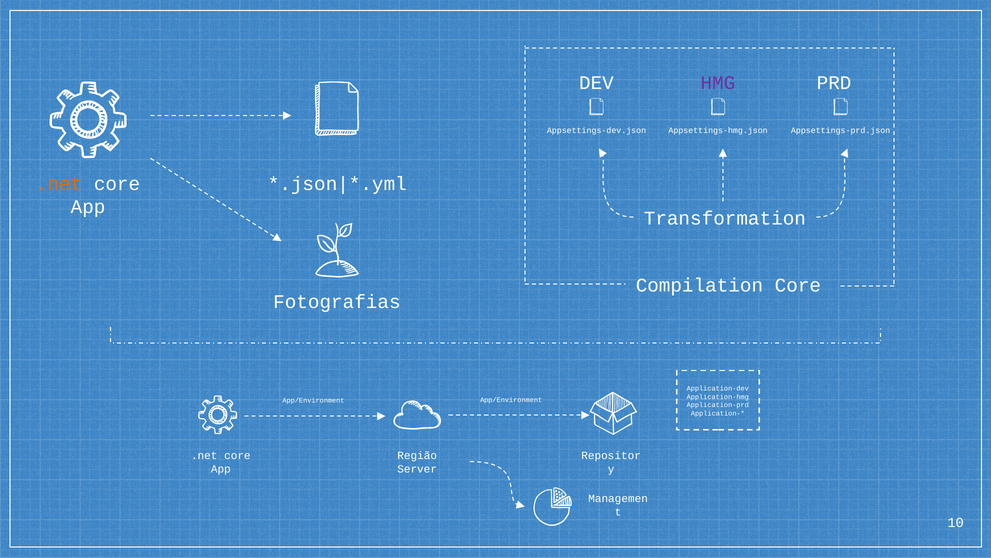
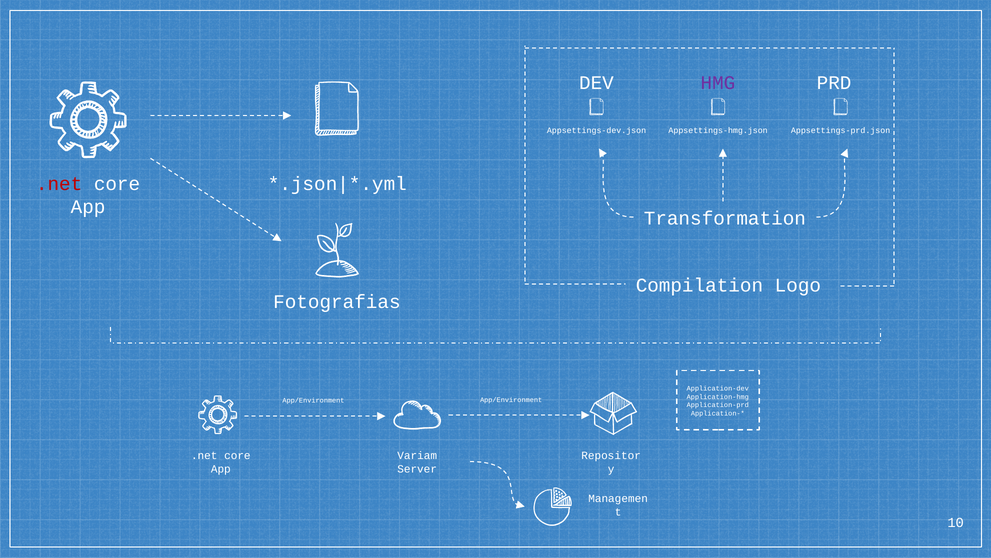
.net at (59, 184) colour: orange -> red
Compilation Core: Core -> Logo
Região: Região -> Variam
